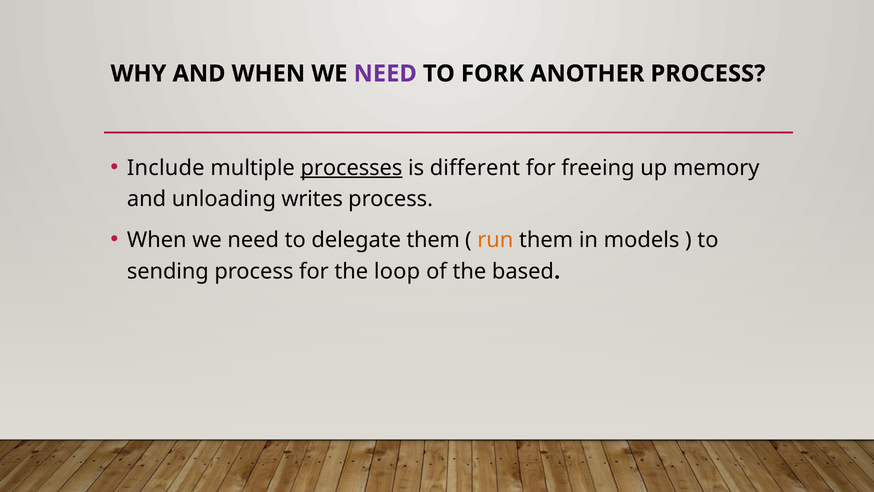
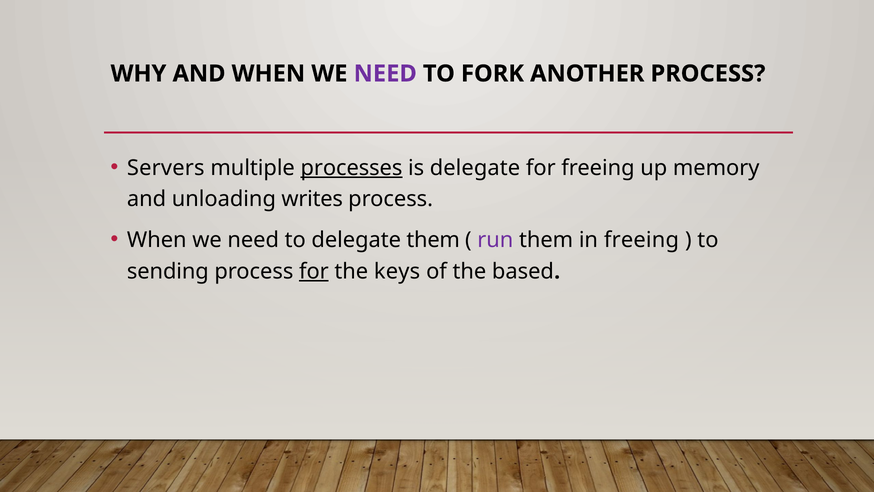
Include: Include -> Servers
is different: different -> delegate
run colour: orange -> purple
in models: models -> freeing
for at (314, 271) underline: none -> present
loop: loop -> keys
